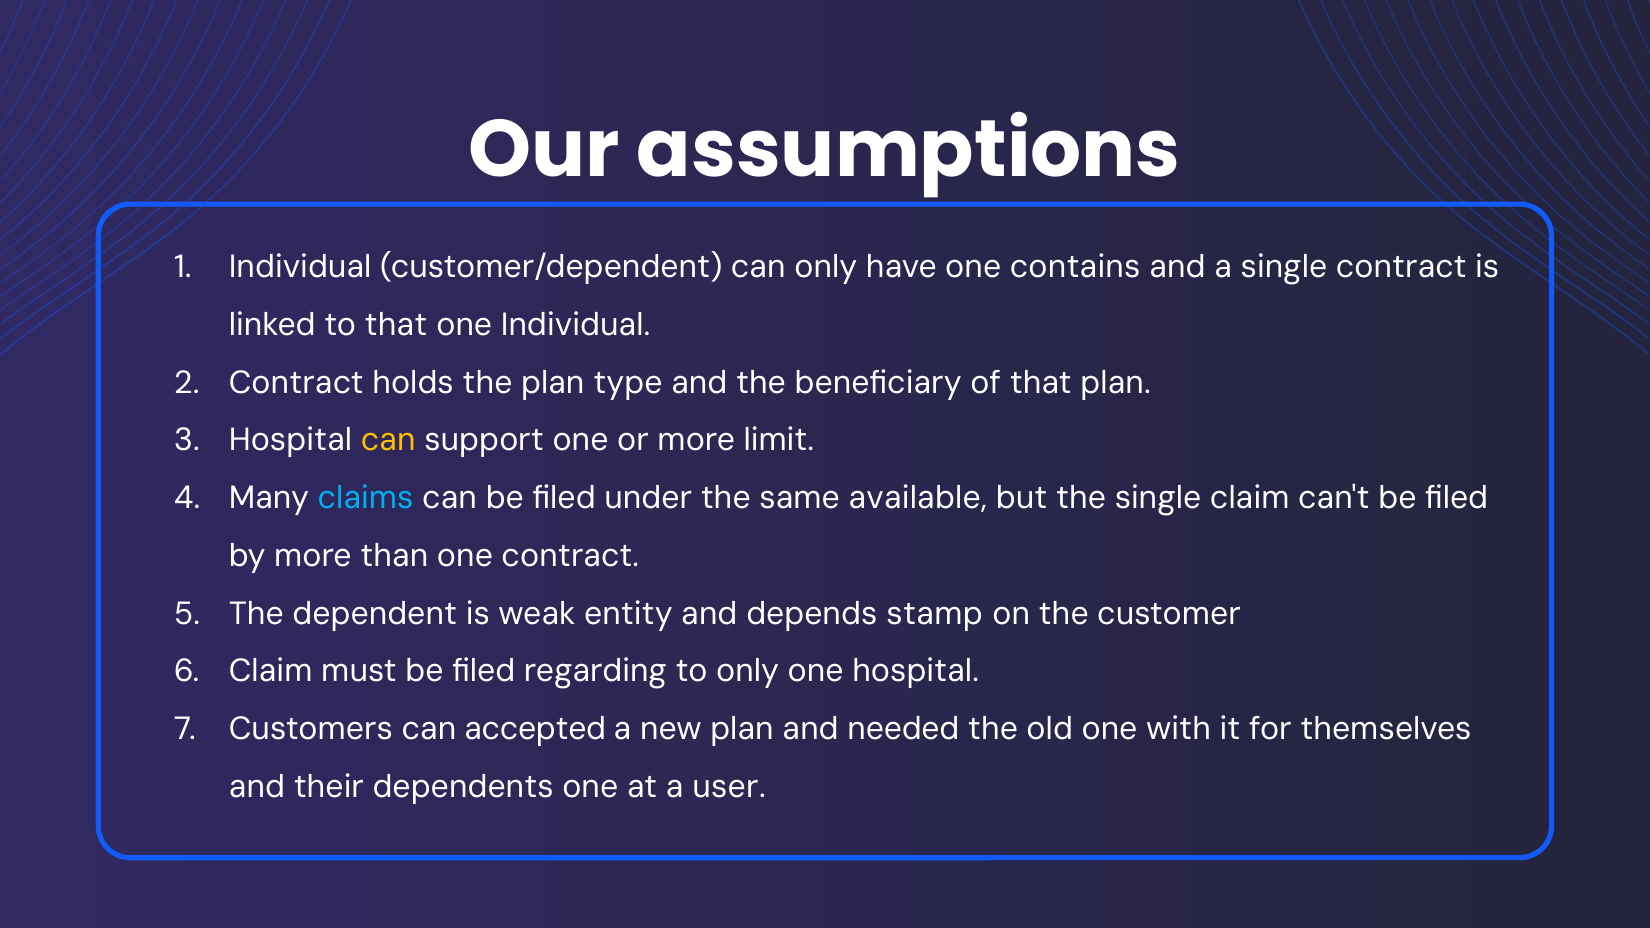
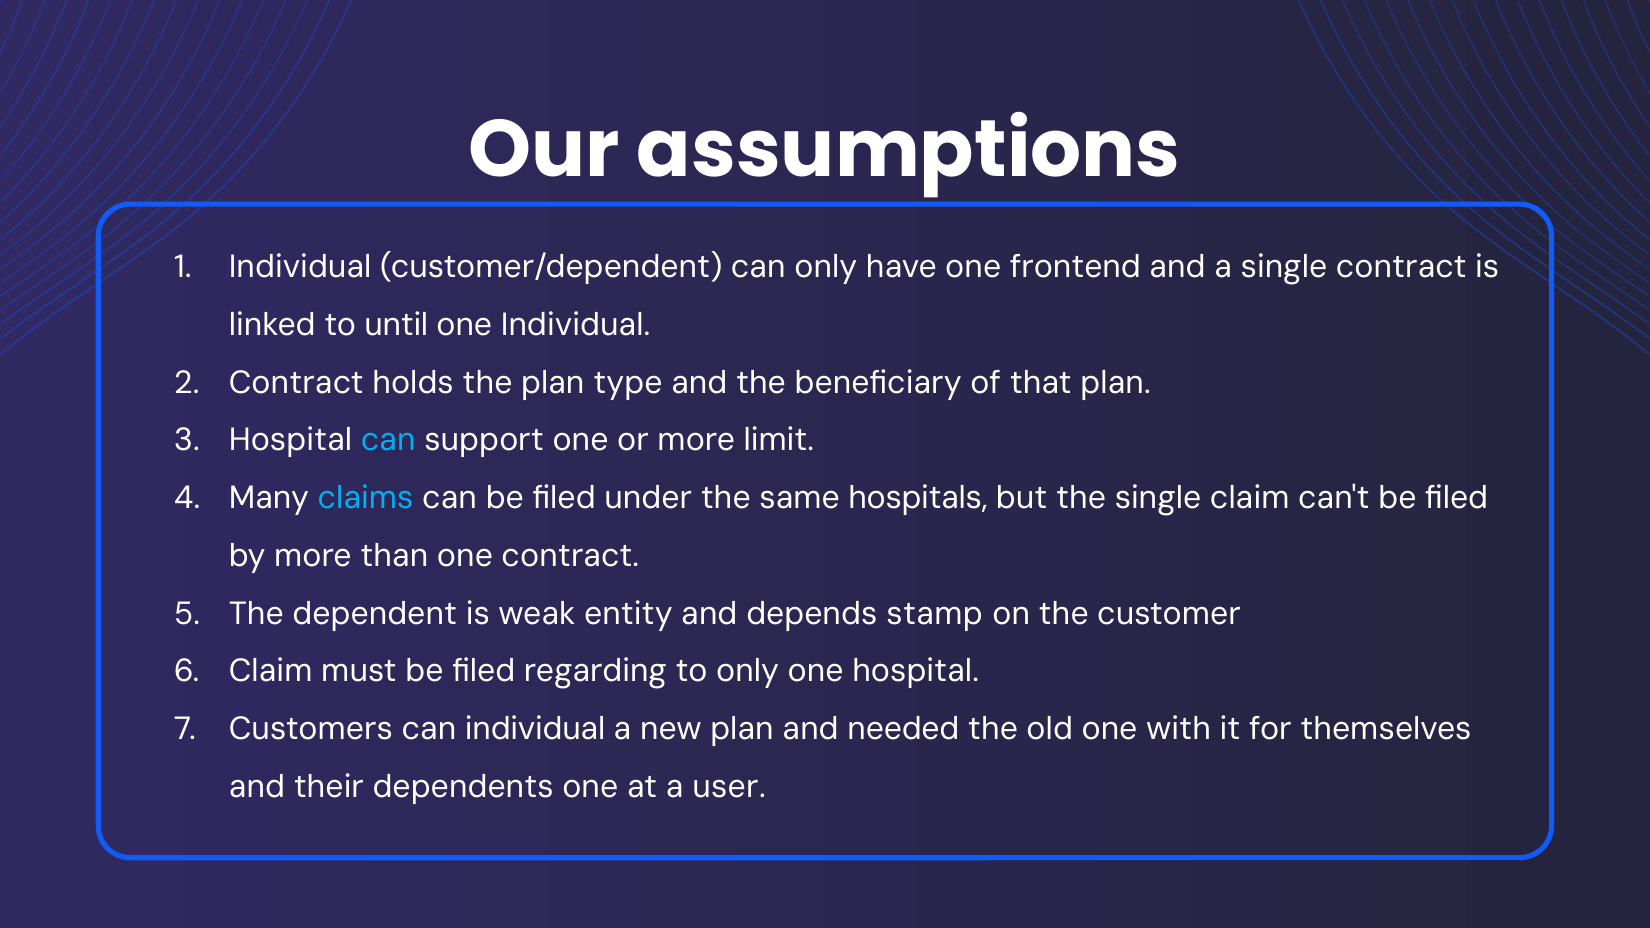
contains: contains -> frontend
to that: that -> until
can at (388, 440) colour: yellow -> light blue
available: available -> hospitals
can accepted: accepted -> individual
